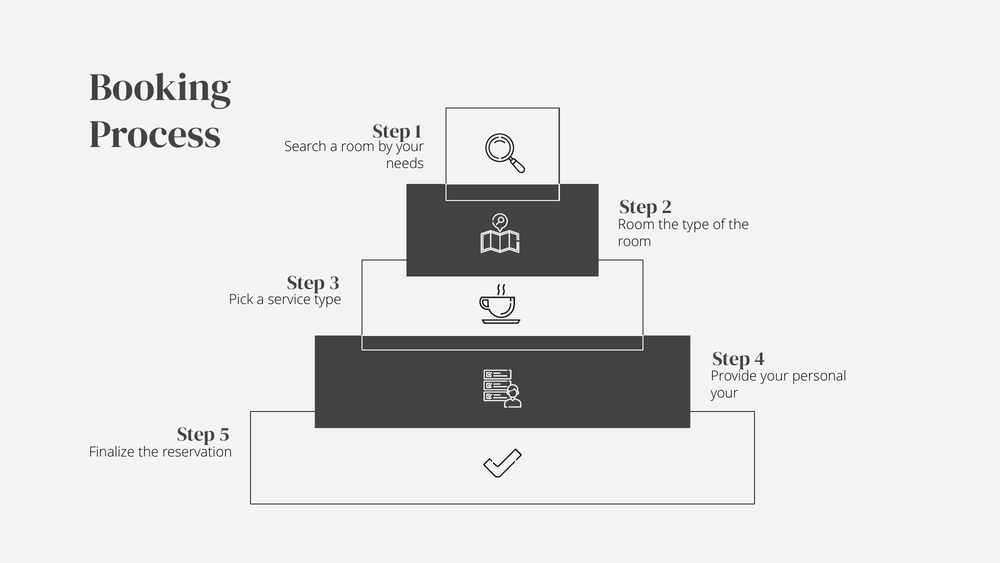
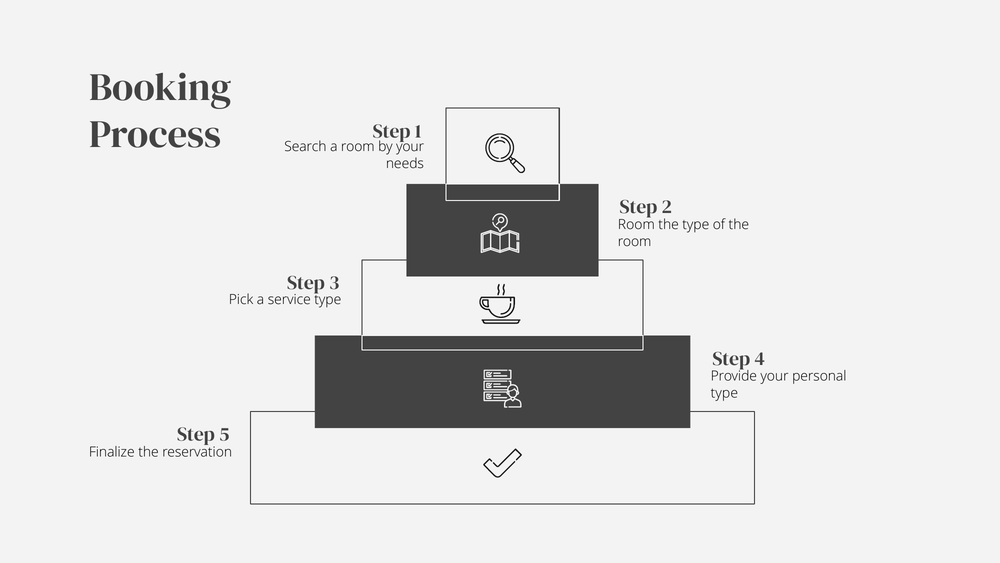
your at (724, 393): your -> type
